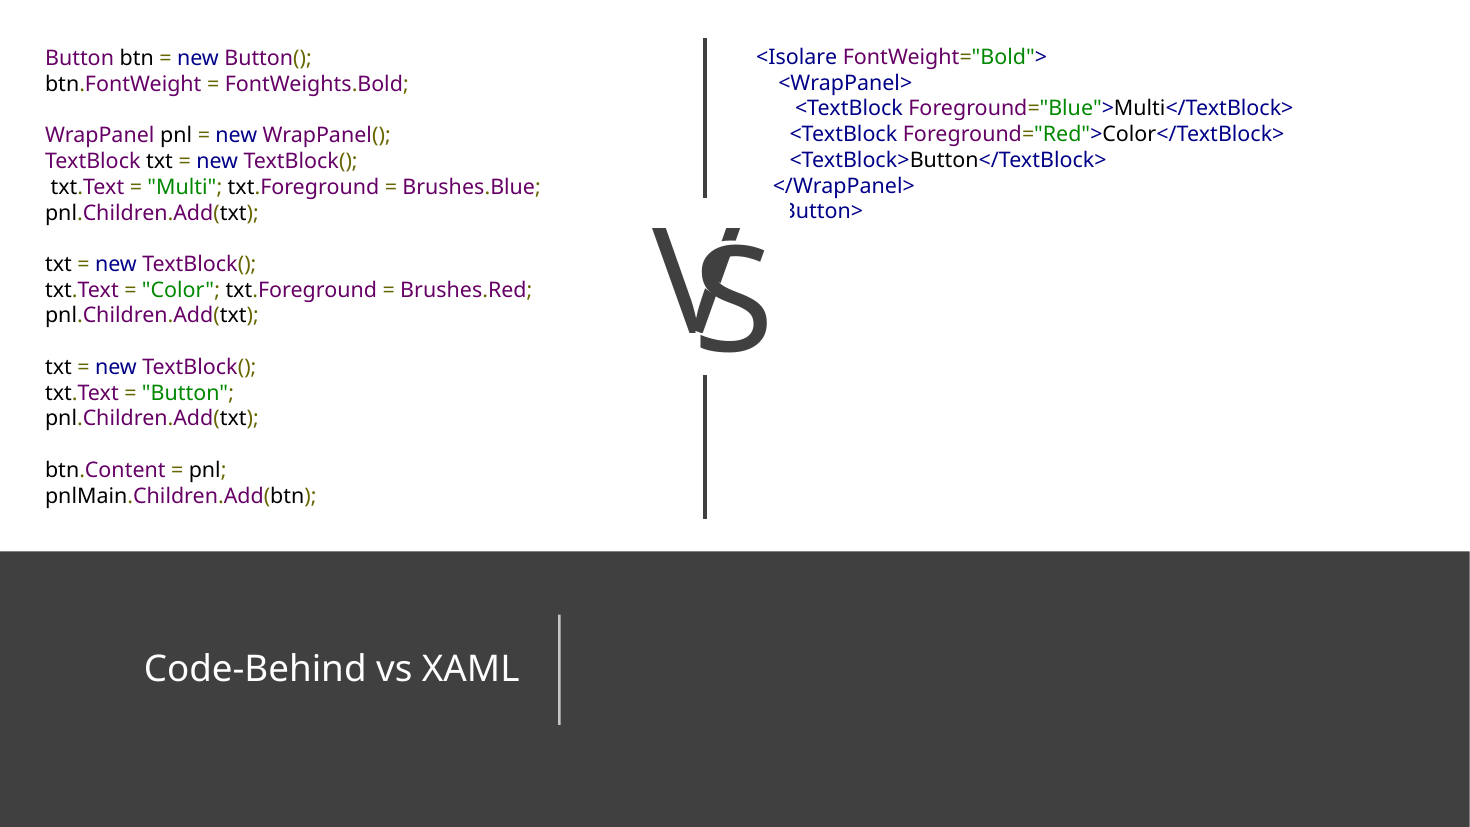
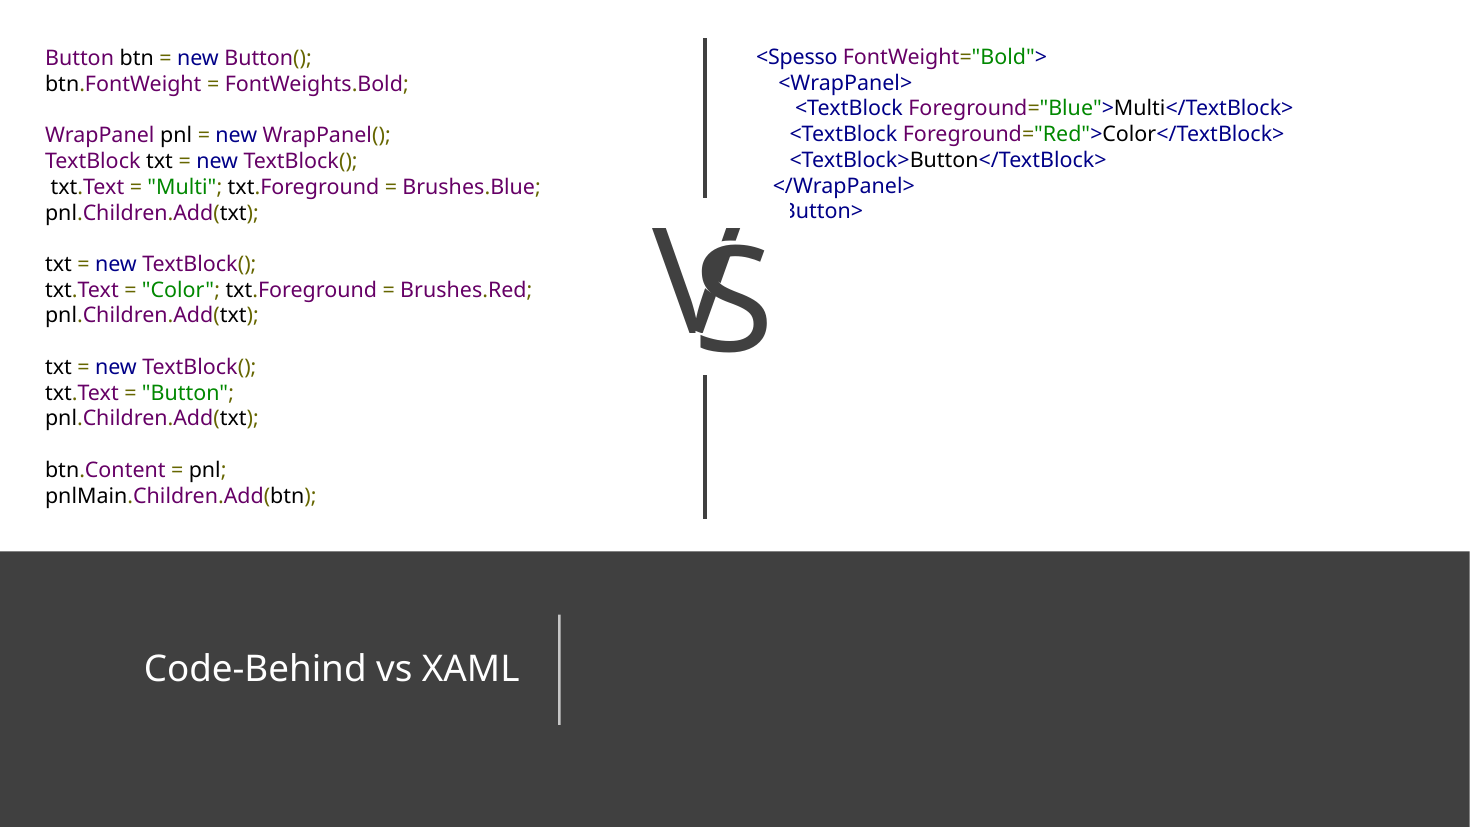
<Isolare: <Isolare -> <Spesso
